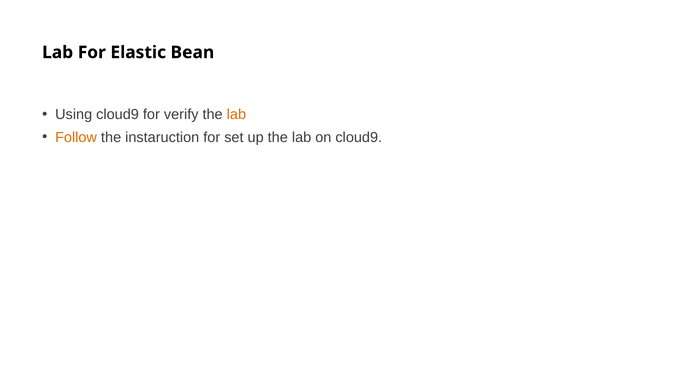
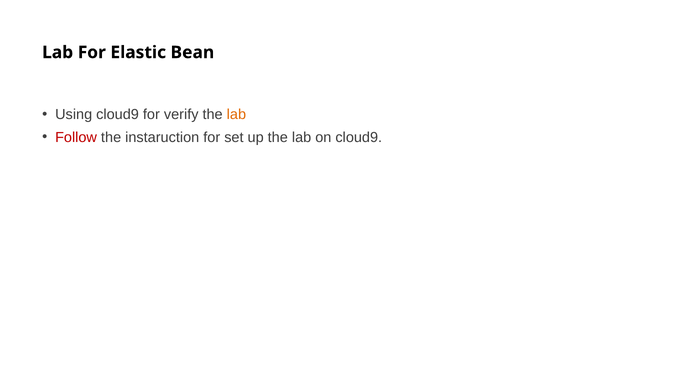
Follow colour: orange -> red
